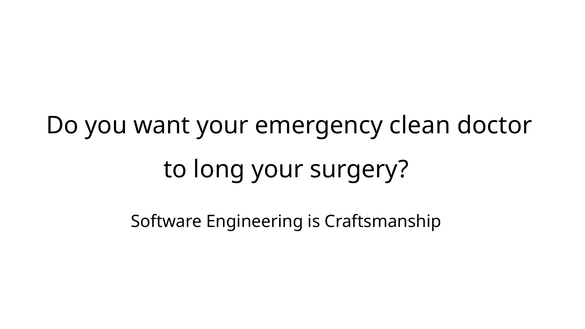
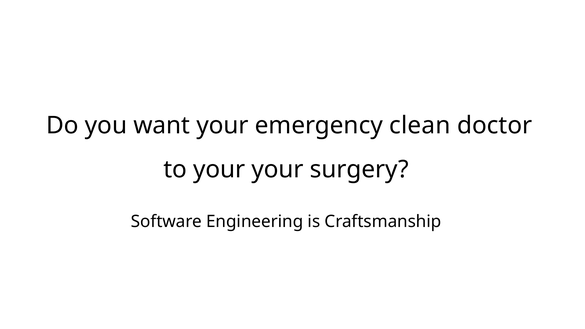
to long: long -> your
